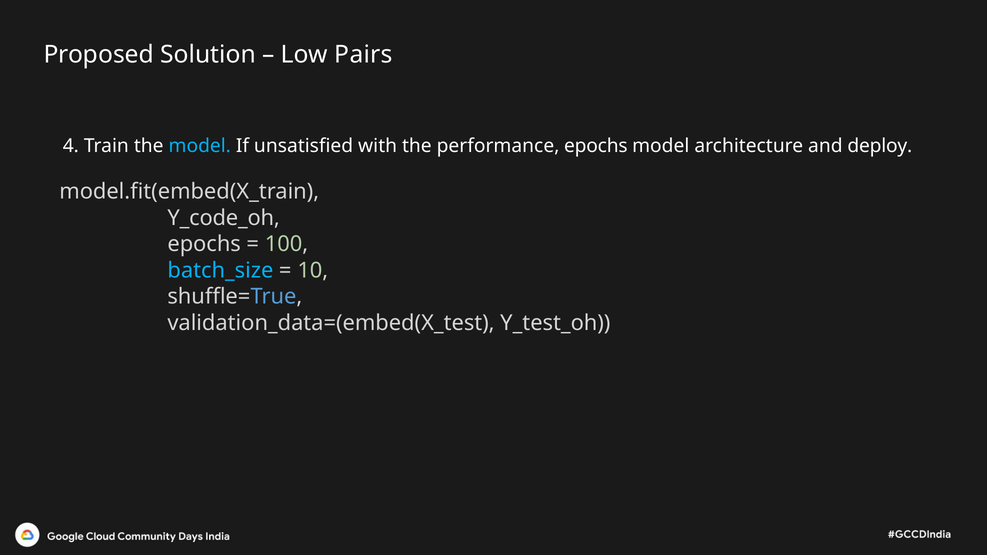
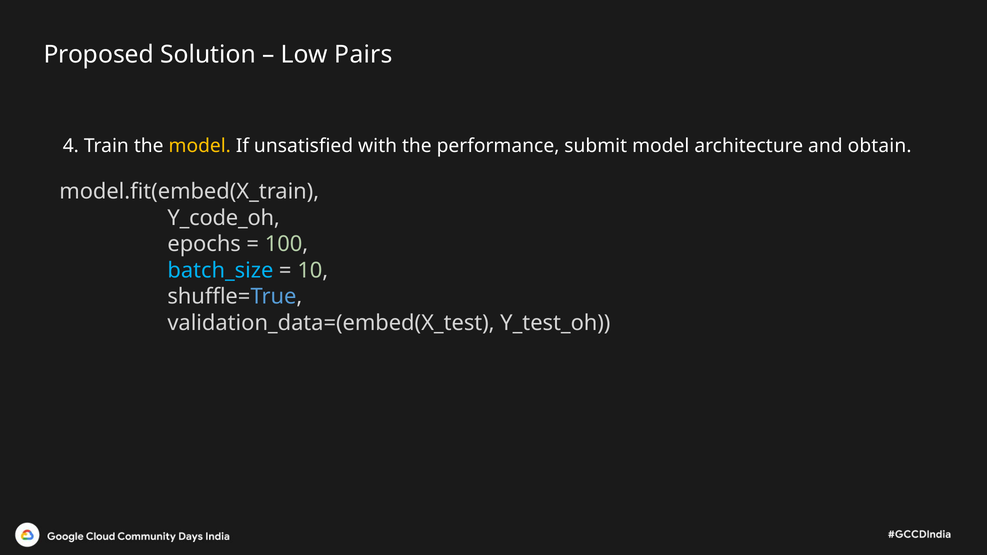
model at (200, 146) colour: light blue -> yellow
performance epochs: epochs -> submit
deploy: deploy -> obtain
